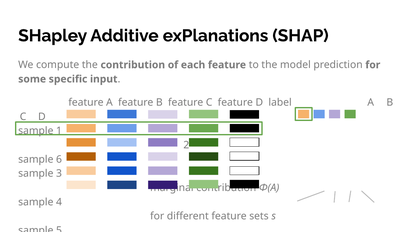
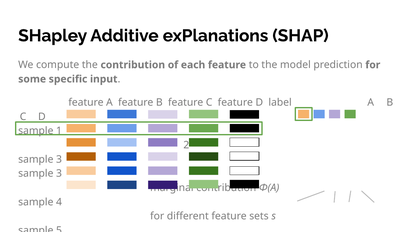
6 at (59, 160): 6 -> 3
